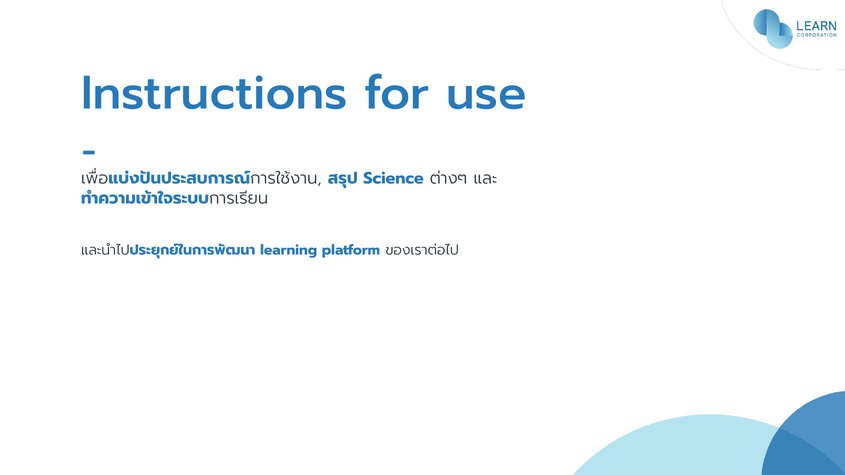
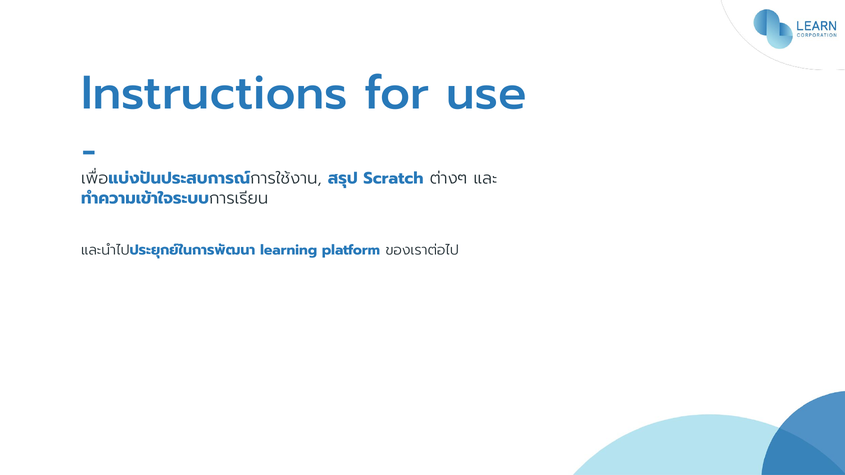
Science: Science -> Scratch
